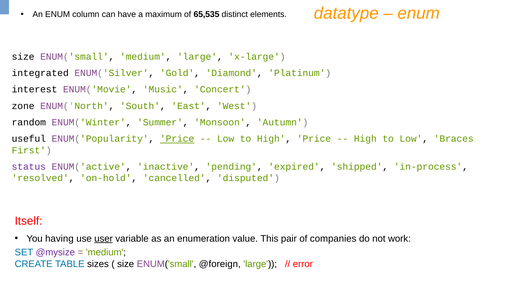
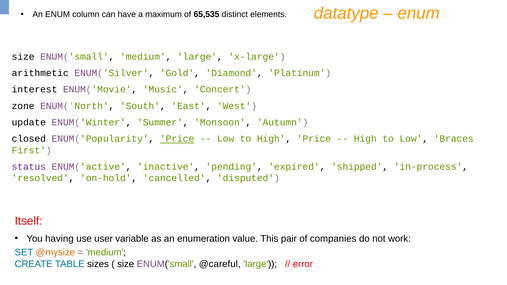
integrated: integrated -> arithmetic
random: random -> update
useful: useful -> closed
user underline: present -> none
@mysize colour: purple -> orange
@foreign: @foreign -> @careful
